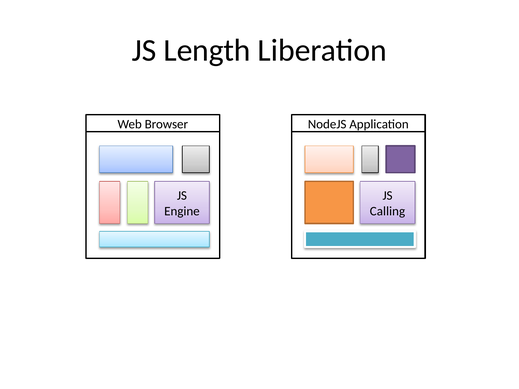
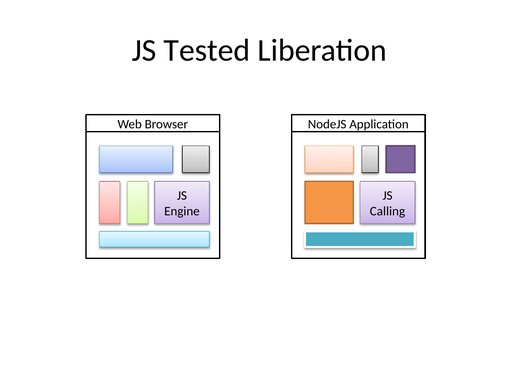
Length: Length -> Tested
